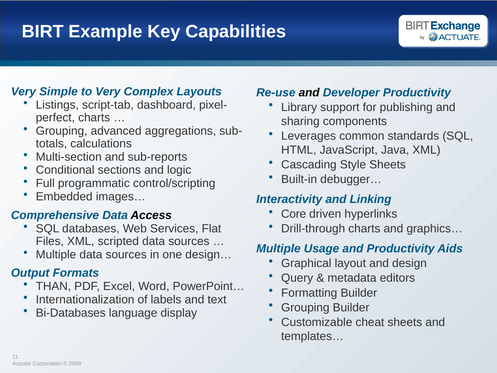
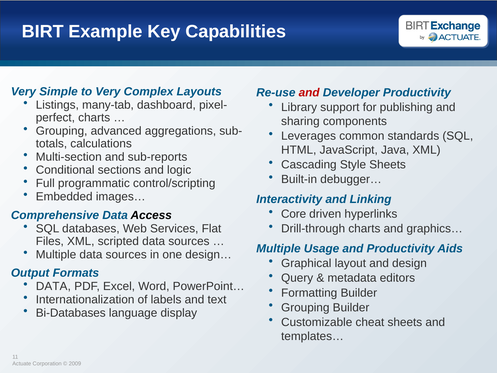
and at (309, 92) colour: black -> red
script-tab: script-tab -> many-tab
THAN at (53, 286): THAN -> DATA
